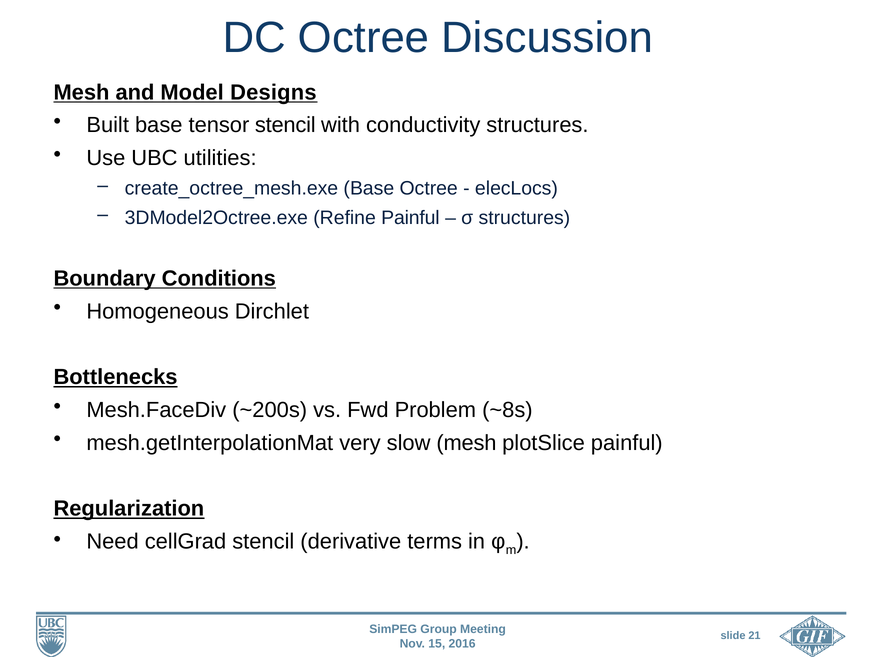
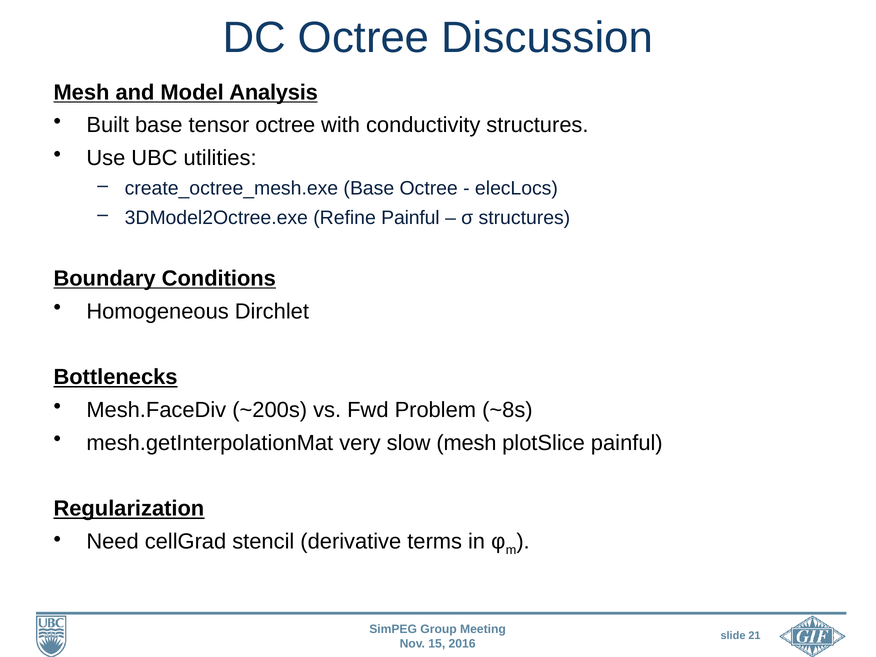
Designs: Designs -> Analysis
tensor stencil: stencil -> octree
